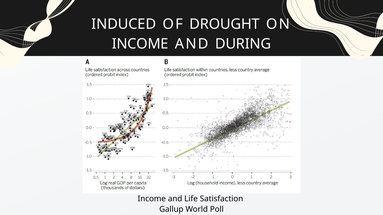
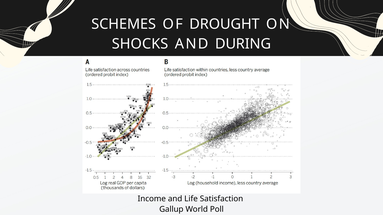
INDUCED: INDUCED -> SCHEMES
INCOME at (140, 44): INCOME -> SHOCKS
